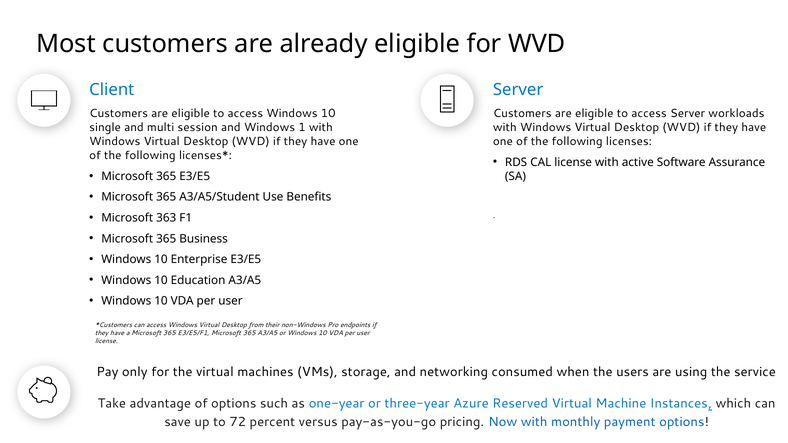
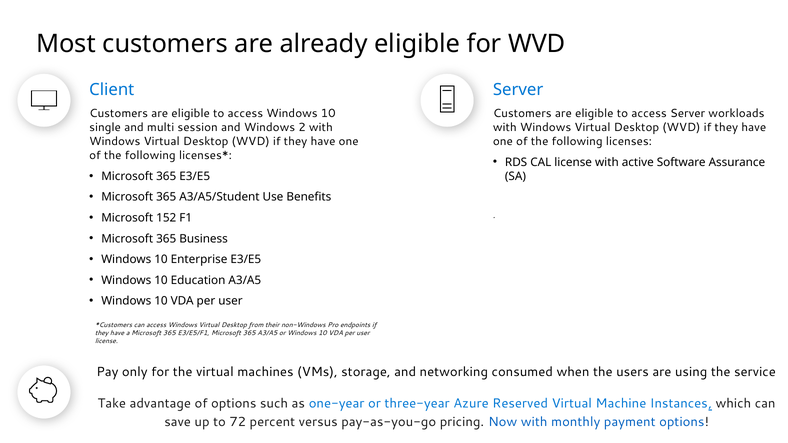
1: 1 -> 2
363: 363 -> 152
